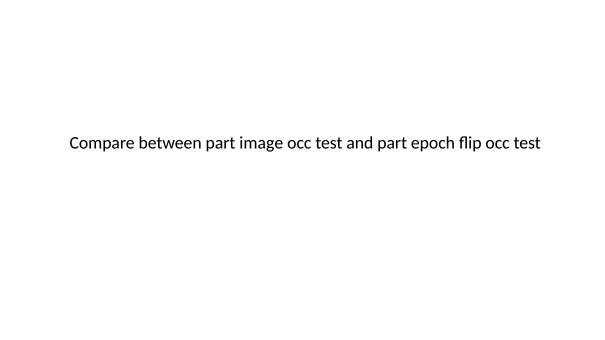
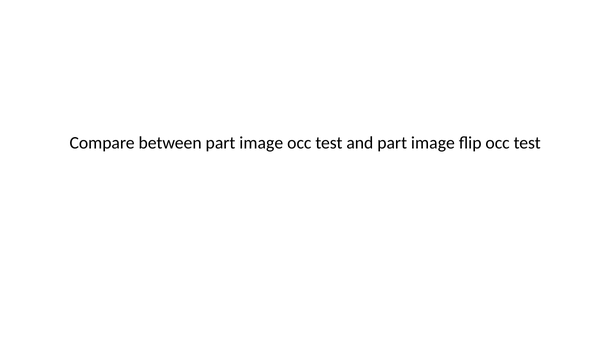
and part epoch: epoch -> image
